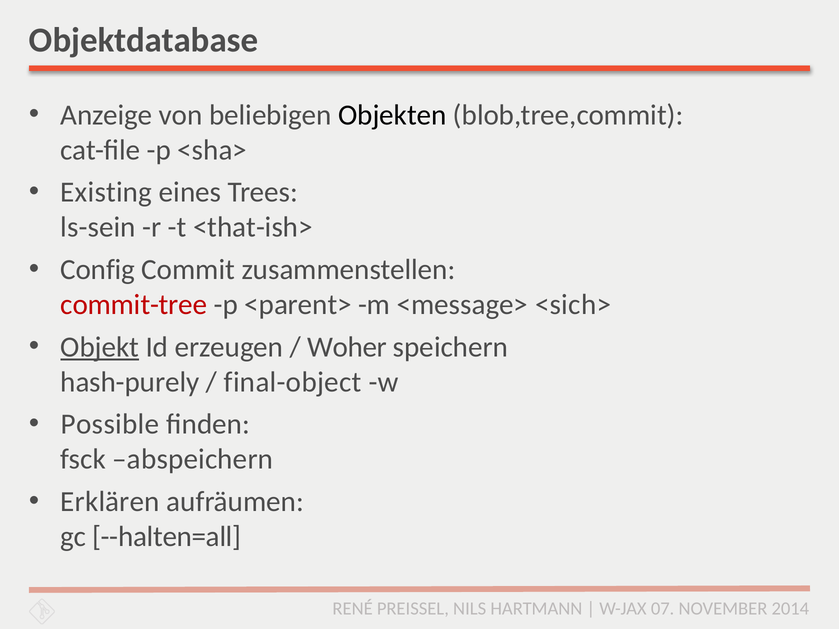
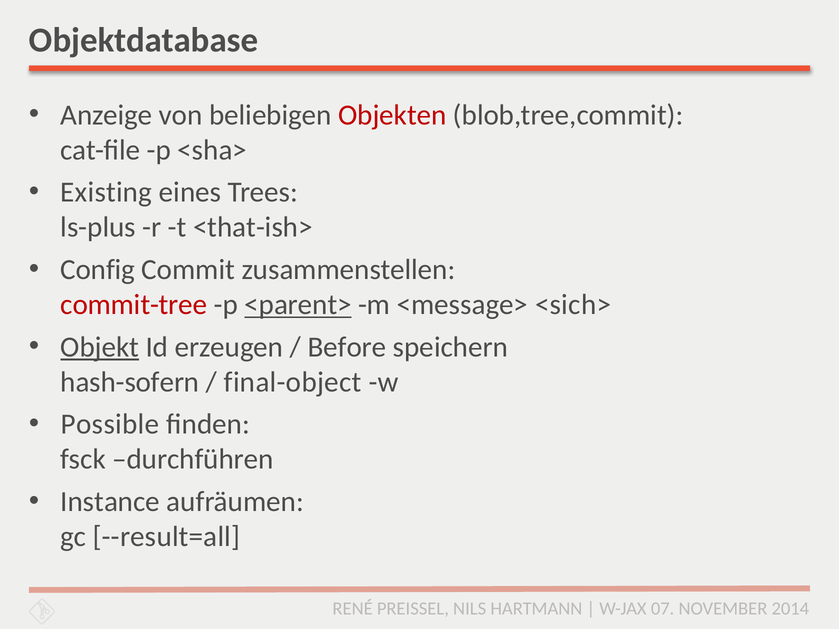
Objekten colour: black -> red
ls-sein: ls-sein -> ls-plus
<parent> underline: none -> present
Woher: Woher -> Before
hash-purely: hash-purely -> hash-sofern
abspeichern: abspeichern -> durchführen
Erklären: Erklären -> Instance
--halten=all: --halten=all -> --result=all
